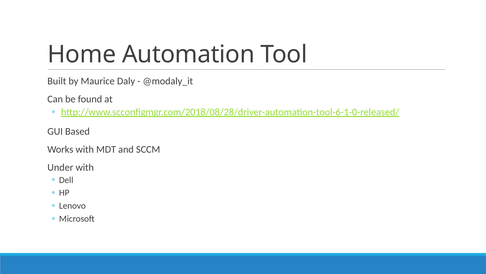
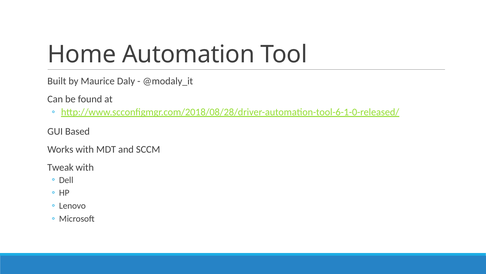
Under: Under -> Tweak
